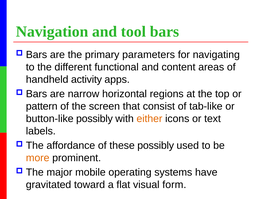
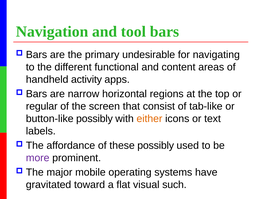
parameters: parameters -> undesirable
pattern: pattern -> regular
more colour: orange -> purple
form: form -> such
